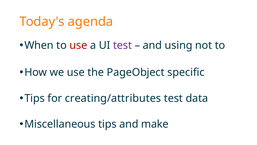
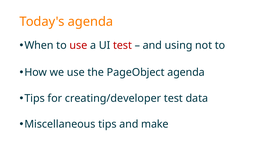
test at (122, 45) colour: purple -> red
PageObject specific: specific -> agenda
creating/attributes: creating/attributes -> creating/developer
